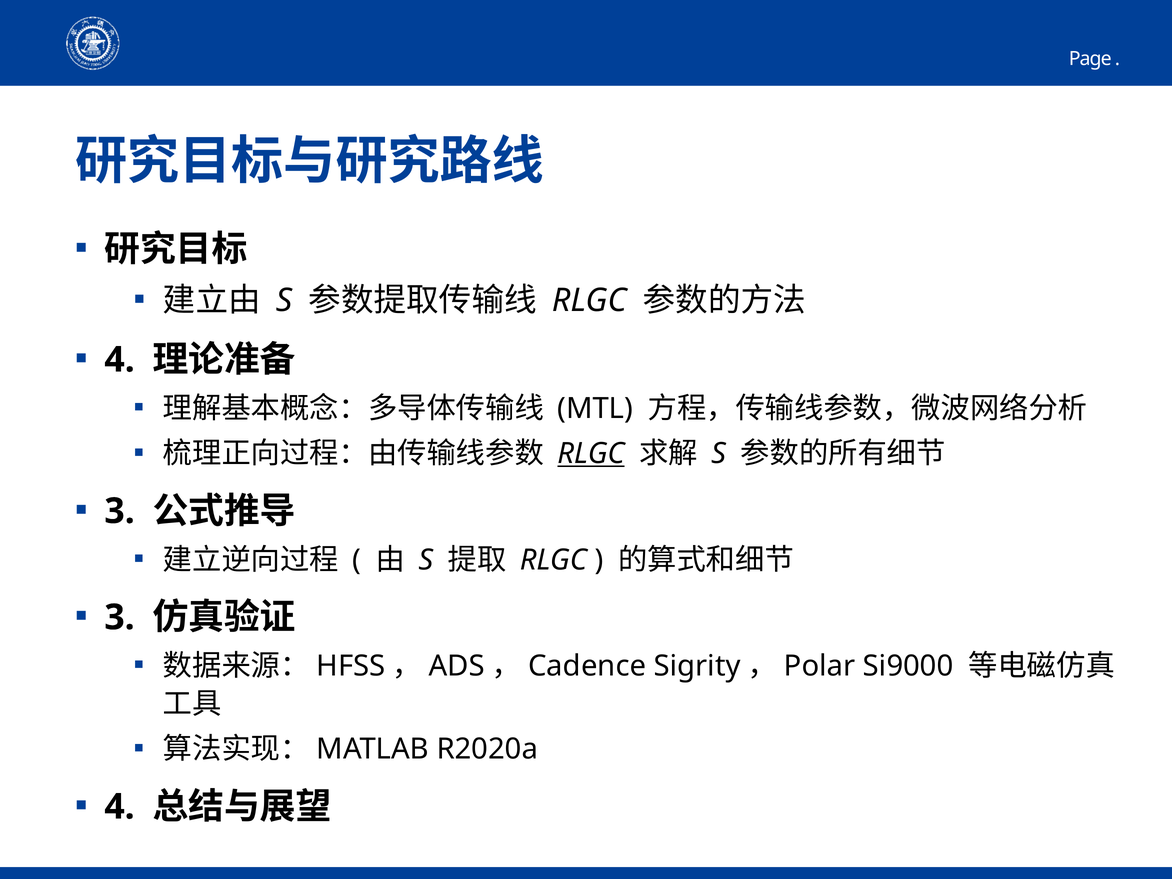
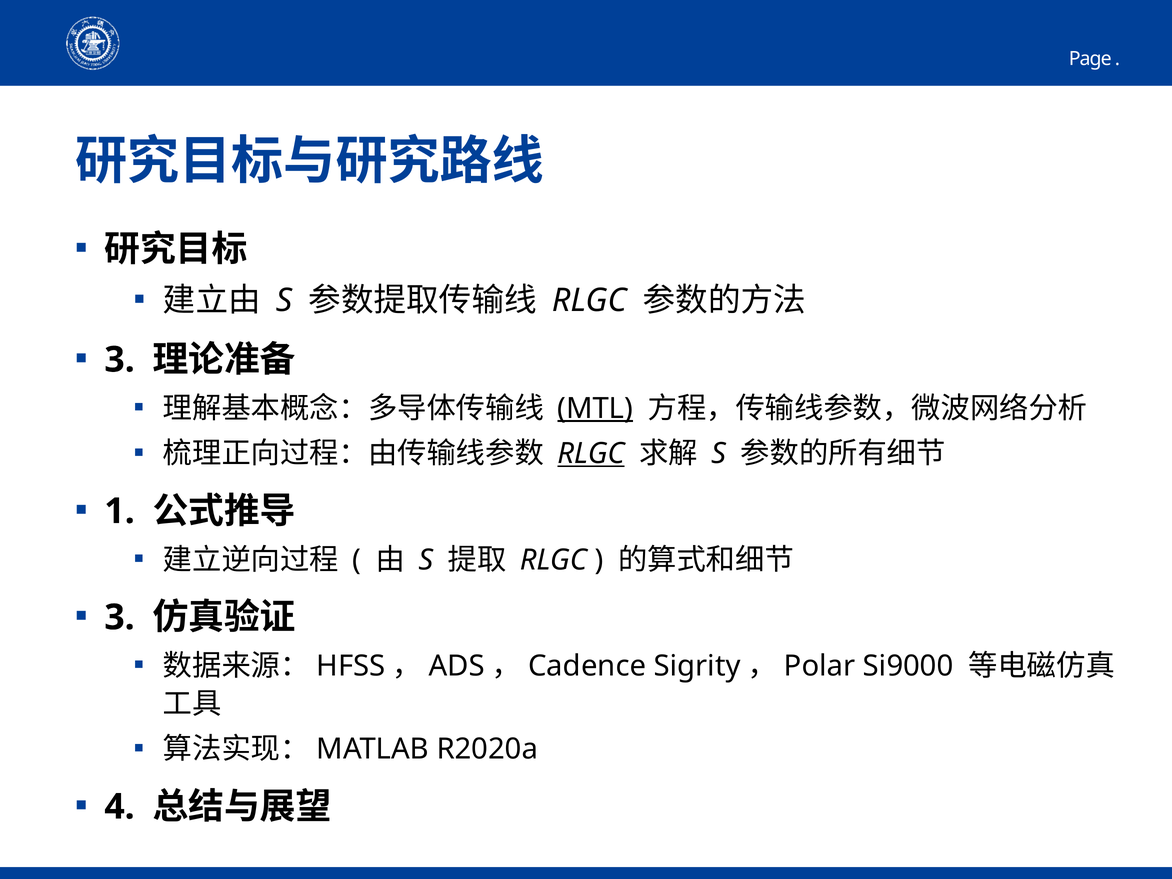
4 at (120, 360): 4 -> 3
MTL underline: none -> present
3 at (120, 511): 3 -> 1
